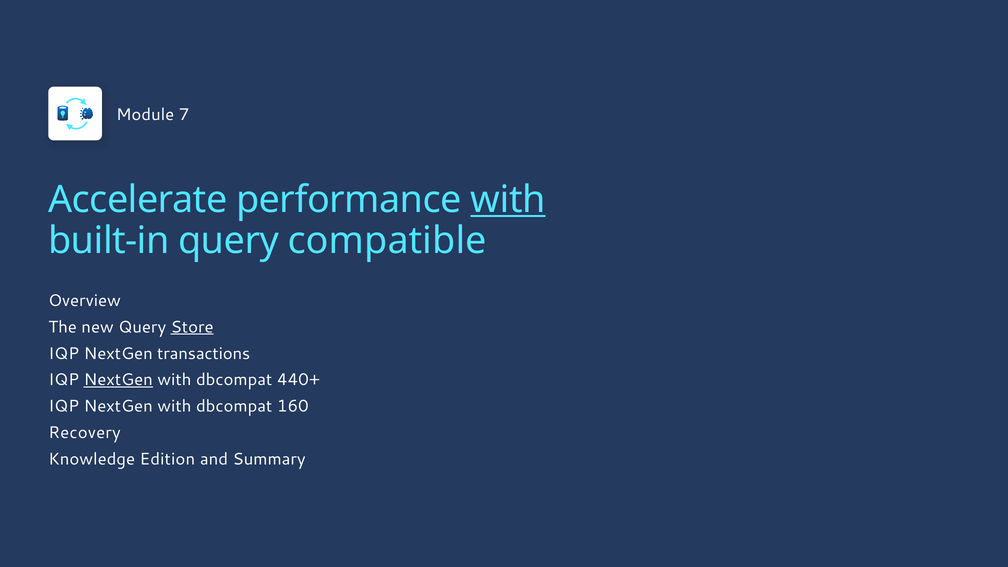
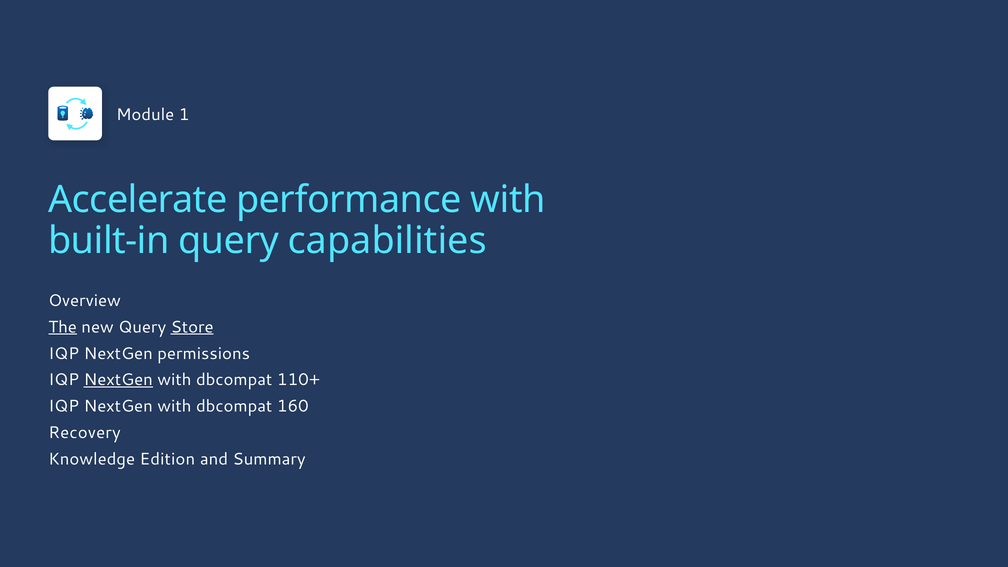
7: 7 -> 1
with at (508, 200) underline: present -> none
compatible: compatible -> capabilities
The underline: none -> present
transactions: transactions -> permissions
440+: 440+ -> 110+
